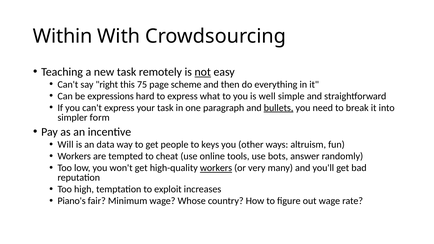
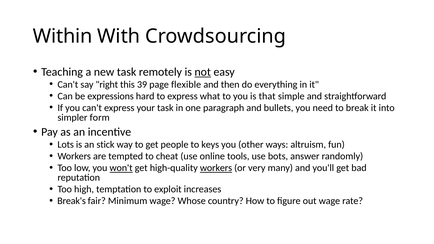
75: 75 -> 39
scheme: scheme -> flexible
well: well -> that
bullets underline: present -> none
Will: Will -> Lots
data: data -> stick
won't underline: none -> present
Piano's: Piano's -> Break's
